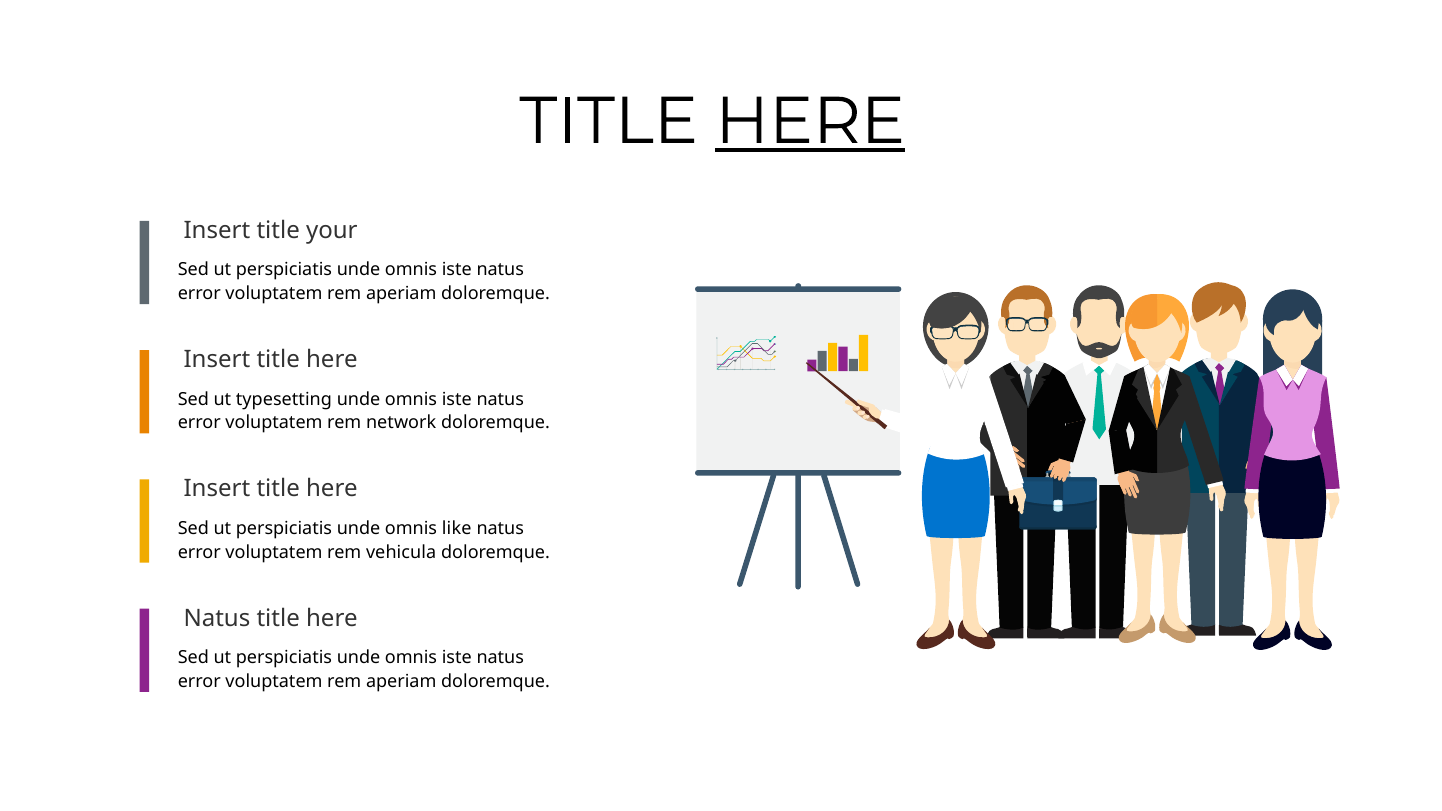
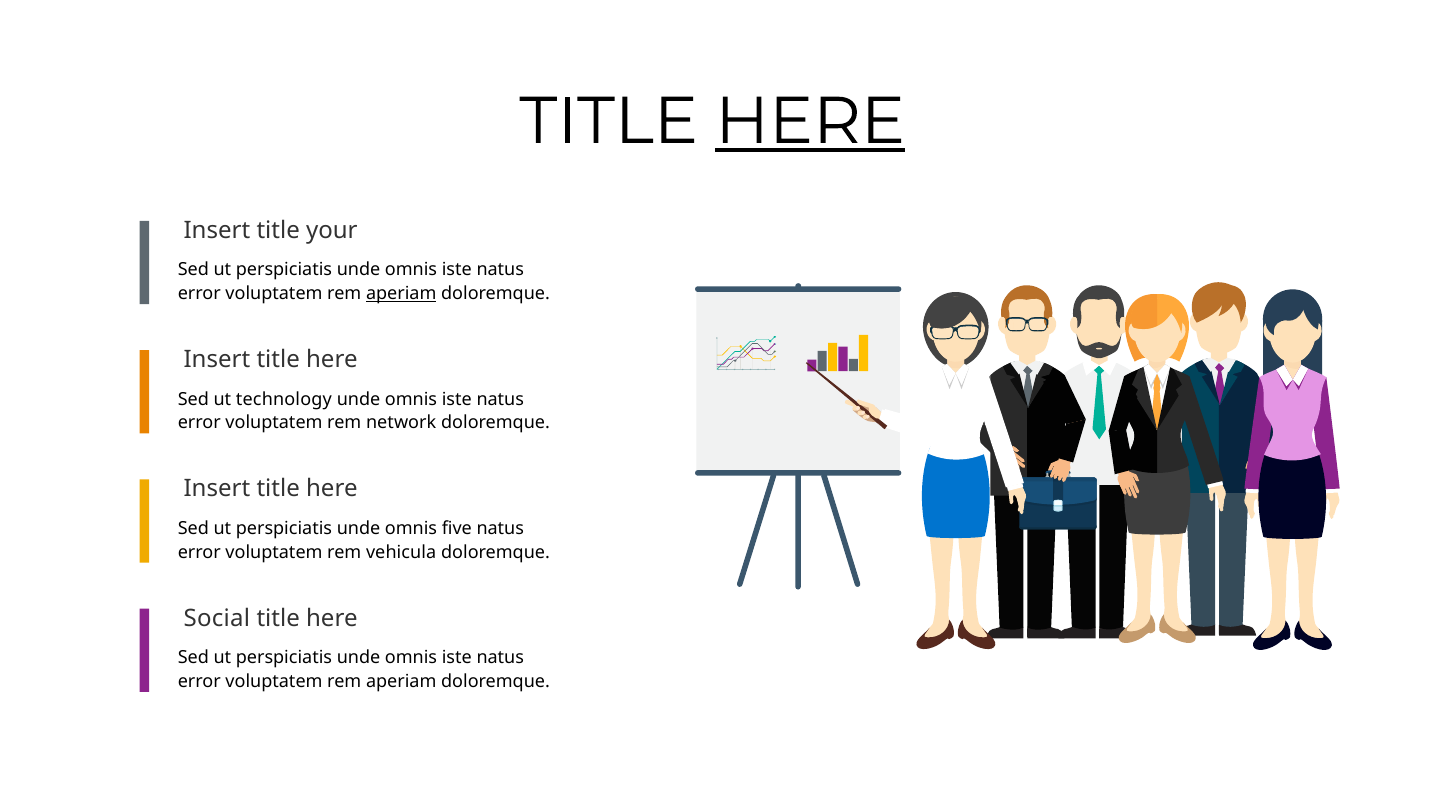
aperiam at (401, 294) underline: none -> present
typesetting: typesetting -> technology
like: like -> five
Natus at (217, 618): Natus -> Social
